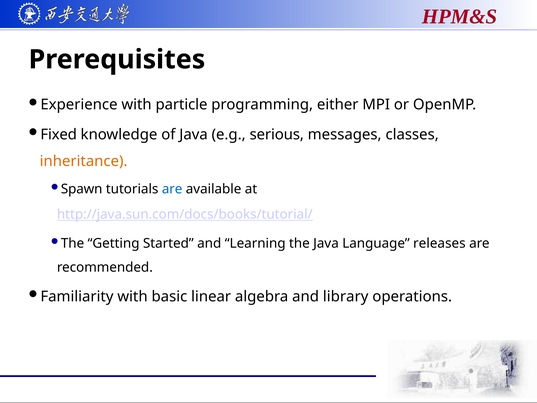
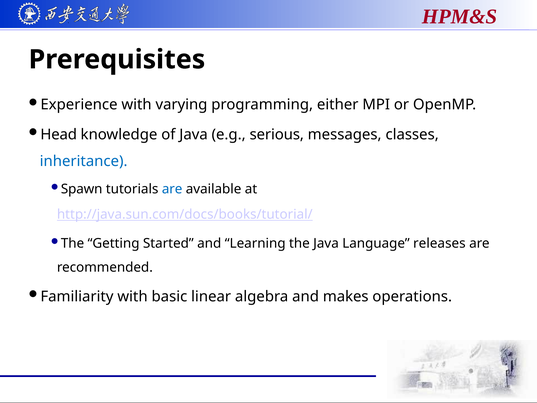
particle: particle -> varying
Fixed: Fixed -> Head
inheritance colour: orange -> blue
library: library -> makes
